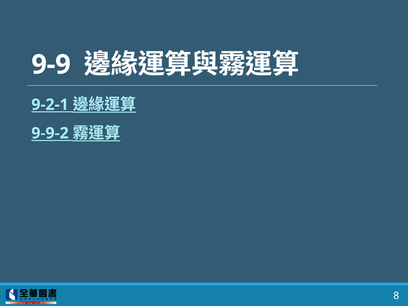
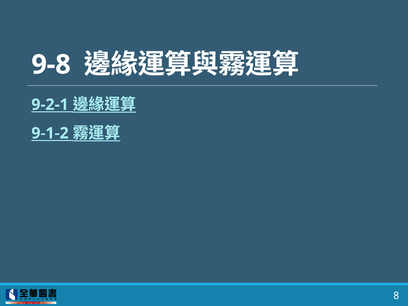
9-9: 9-9 -> 9-8
9-9-2: 9-9-2 -> 9-1-2
